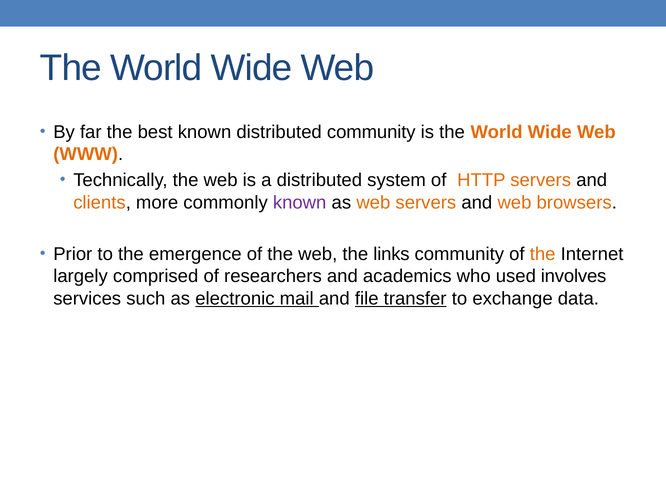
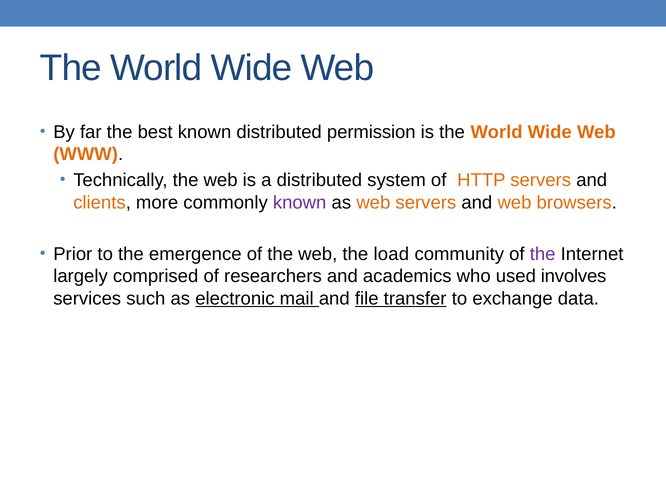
distributed community: community -> permission
links: links -> load
the at (543, 254) colour: orange -> purple
